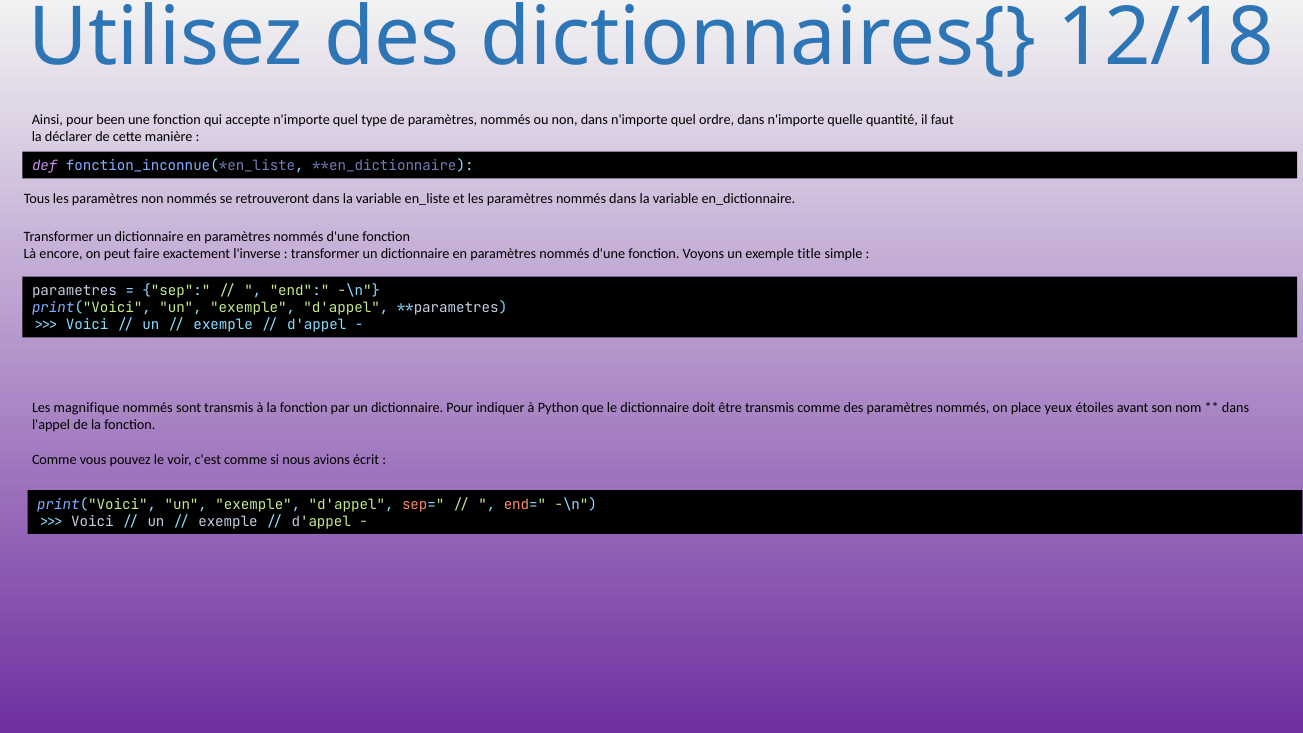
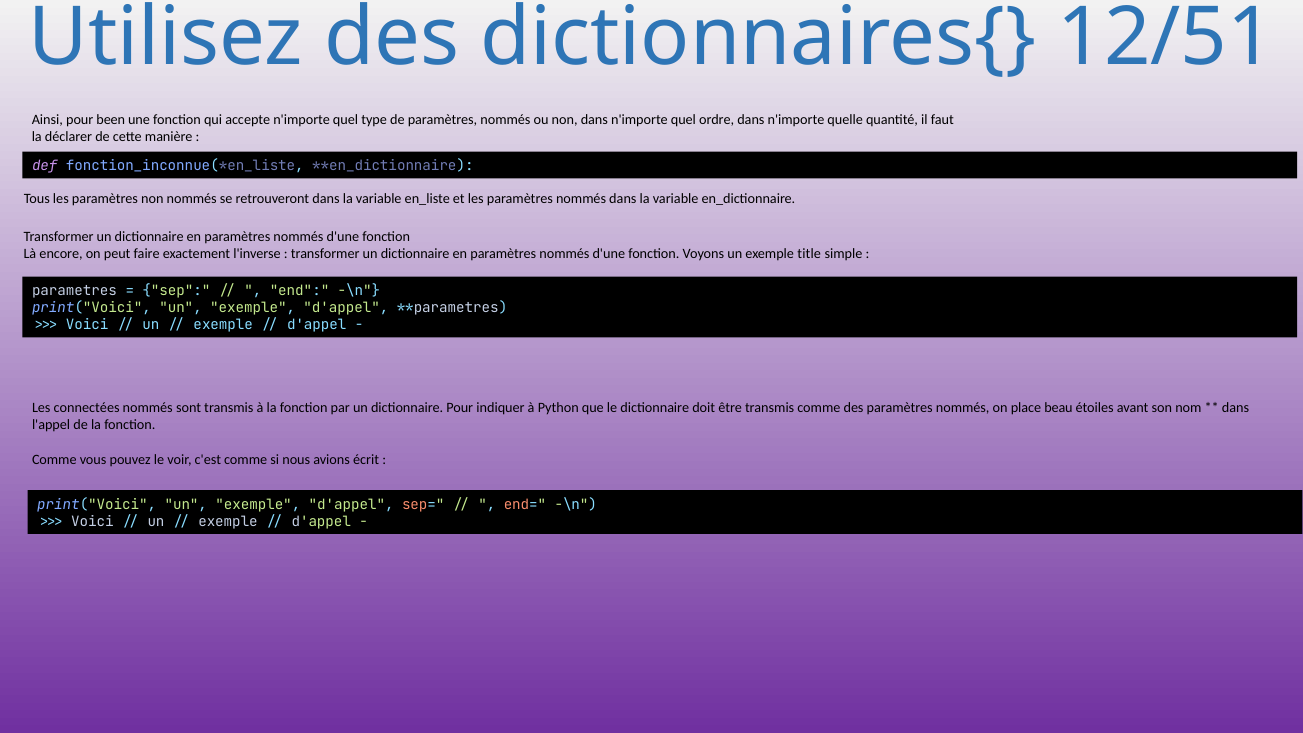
12/18: 12/18 -> 12/51
magnifique: magnifique -> connectées
yeux: yeux -> beau
